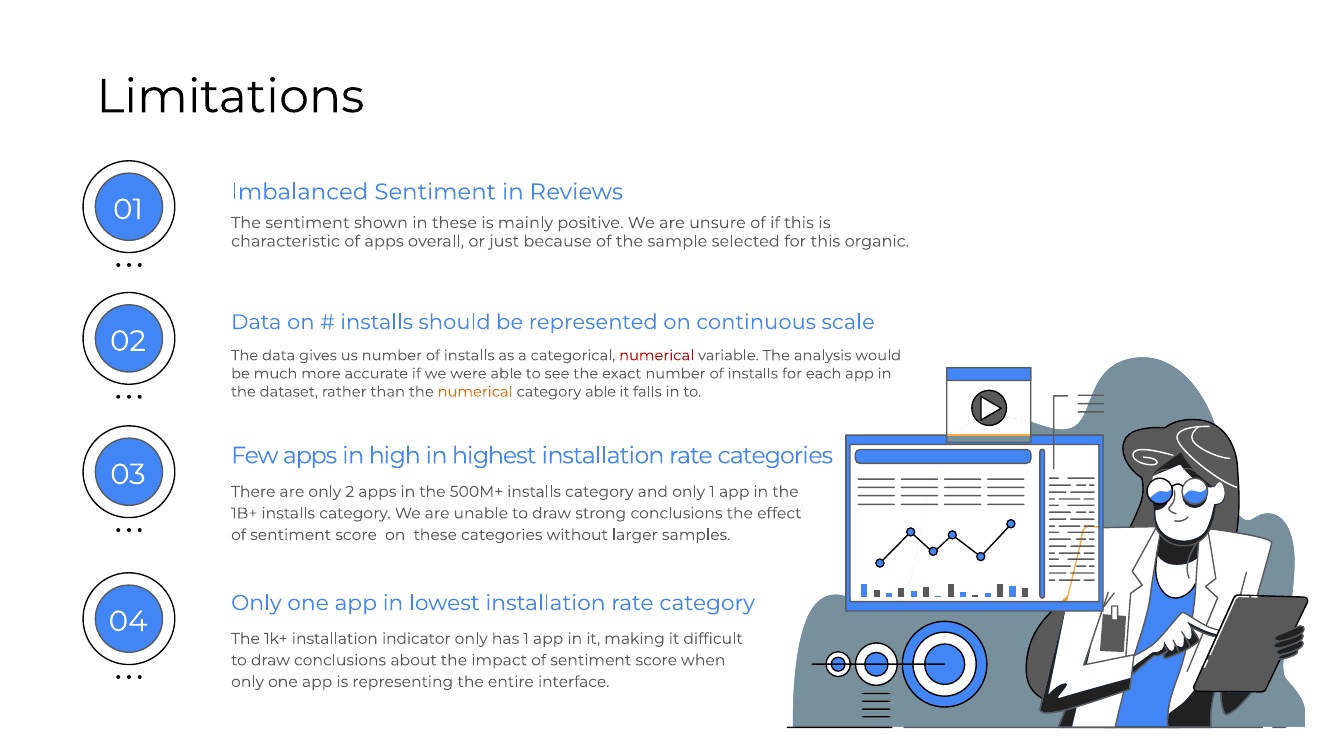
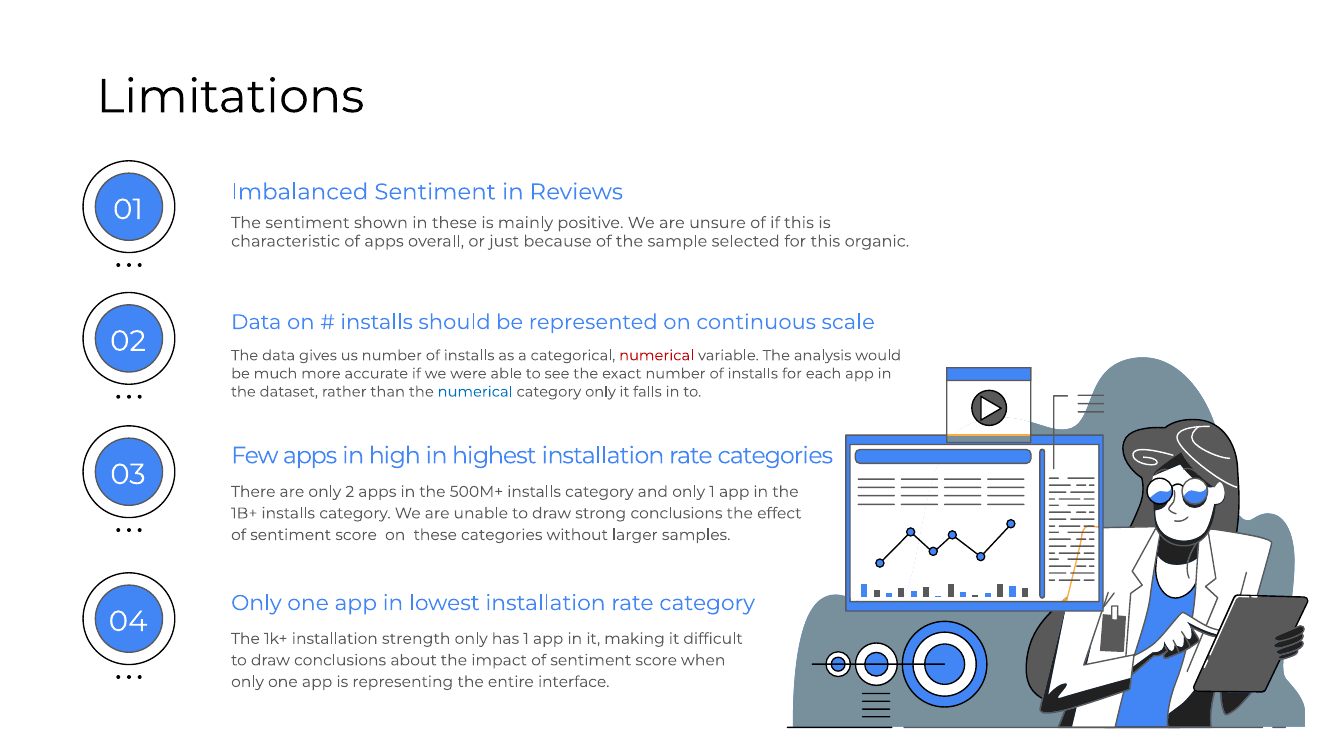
numerical at (475, 392) colour: orange -> blue
category able: able -> only
indicator: indicator -> strength
